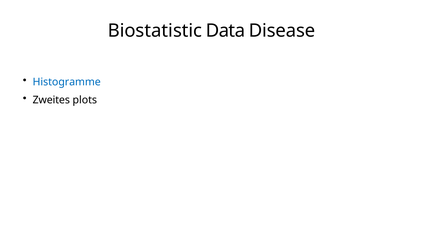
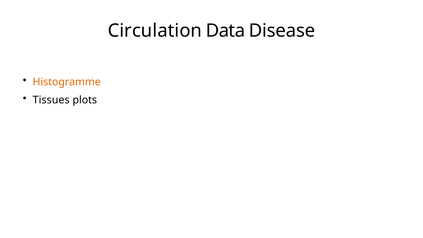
Biostatistic: Biostatistic -> Circulation
Histogramme colour: blue -> orange
Zweites: Zweites -> Tissues
